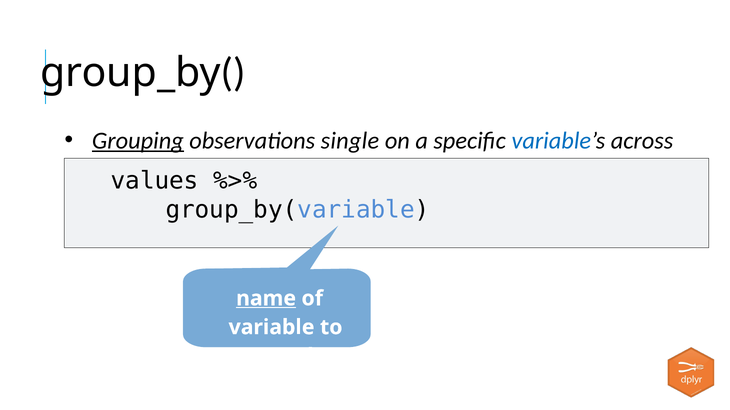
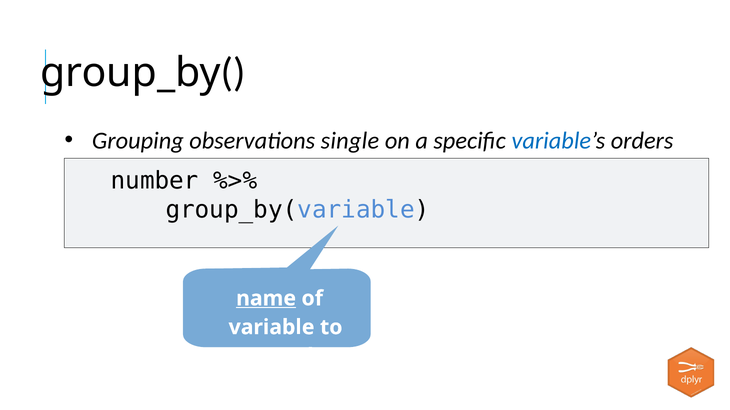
Grouping underline: present -> none
across: across -> orders
values: values -> number
